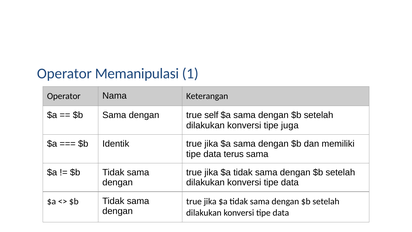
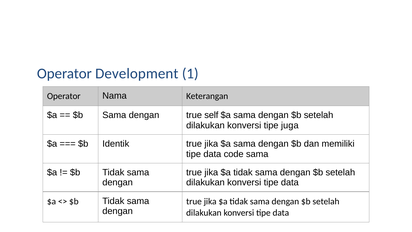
Memanipulasi: Memanipulasi -> Development
terus: terus -> code
